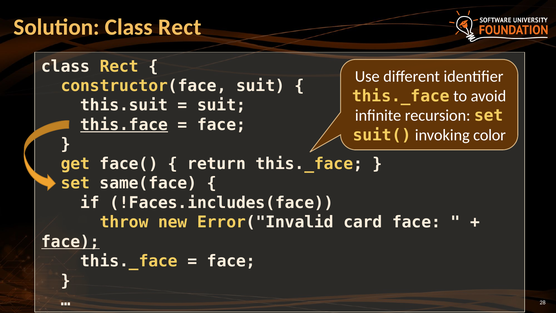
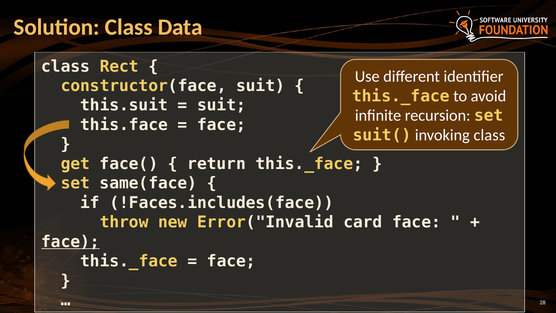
Solution Class Rect: Rect -> Data
this.face underline: present -> none
invoking color: color -> class
